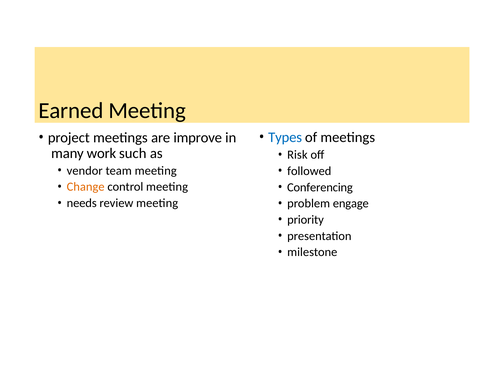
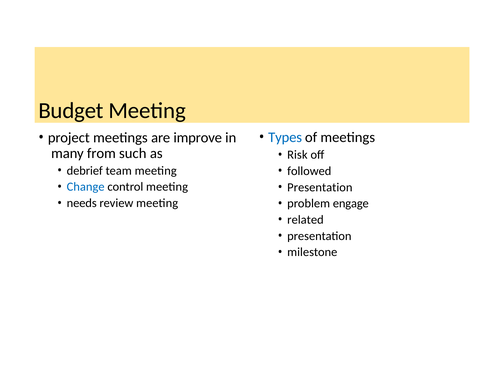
Earned: Earned -> Budget
work: work -> from
vendor: vendor -> debrief
Change colour: orange -> blue
Conferencing at (320, 187): Conferencing -> Presentation
priority: priority -> related
